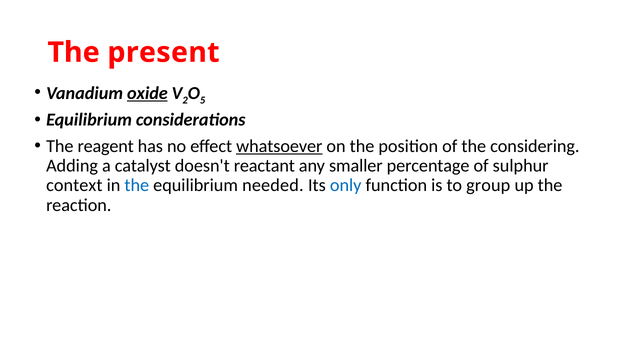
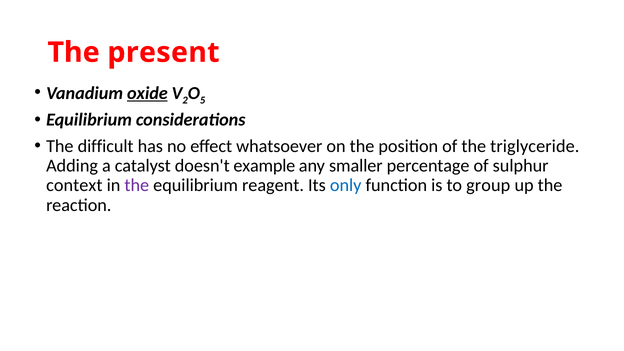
reagent: reagent -> difficult
whatsoever underline: present -> none
considering: considering -> triglyceride
reactant: reactant -> example
the at (137, 185) colour: blue -> purple
needed: needed -> reagent
